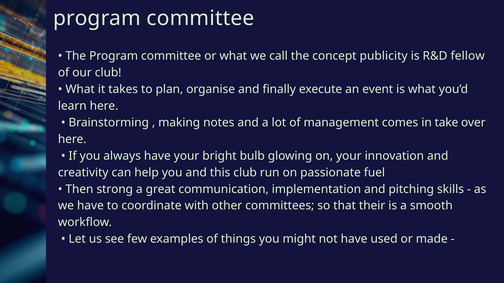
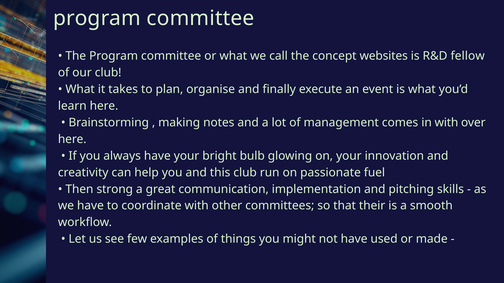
publicity: publicity -> websites
in take: take -> with
